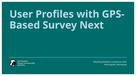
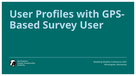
Survey Next: Next -> User
